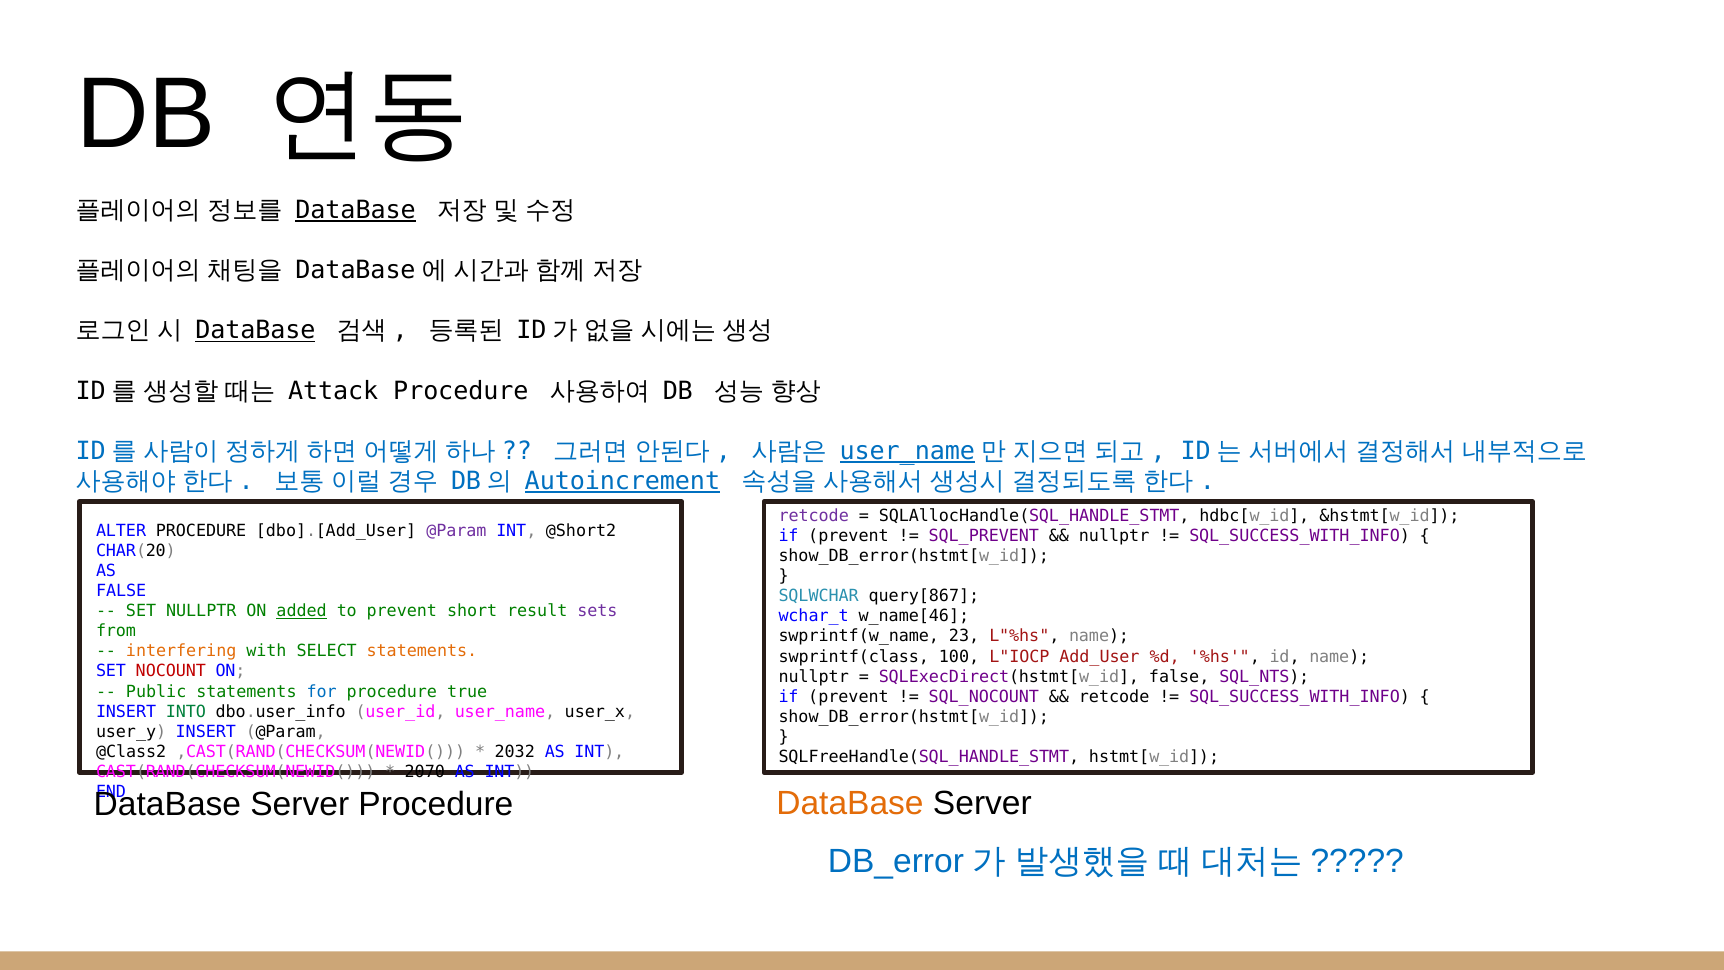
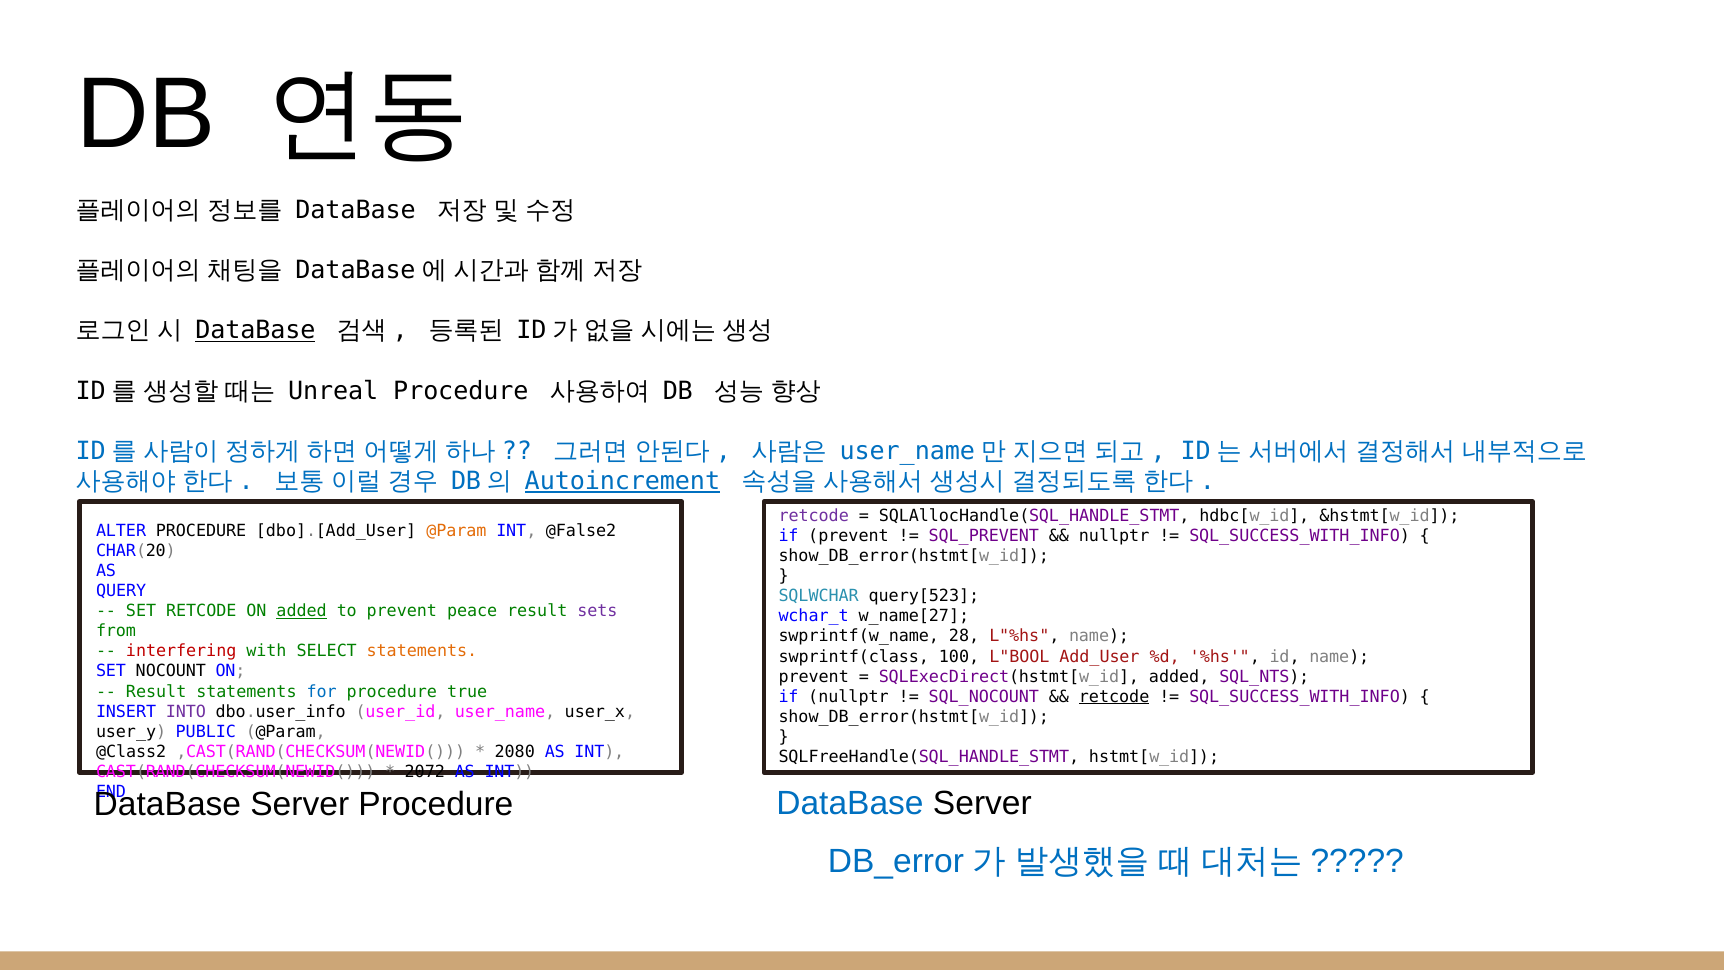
DataBase at (356, 210) underline: present -> none
Attack: Attack -> Unreal
user_name at (907, 451) underline: present -> none
@Param at (456, 531) colour: purple -> orange
@Short2: @Short2 -> @False2
FALSE at (121, 591): FALSE -> QUERY
query[867: query[867 -> query[523
SET NULLPTR: NULLPTR -> RETCODE
short: short -> peace
w_name[46: w_name[46 -> w_name[27
23: 23 -> 28
interfering colour: orange -> red
L"IOCP: L"IOCP -> L"BOOL
NOCOUNT colour: red -> black
nullptr at (814, 676): nullptr -> prevent
SQLExecDirect(hstmt[w_id false: false -> added
Public at (156, 691): Public -> Result
prevent at (848, 697): prevent -> nullptr
retcode at (1114, 697) underline: none -> present
INTO colour: green -> purple
user_y INSERT: INSERT -> PUBLIC
2032: 2032 -> 2080
2070: 2070 -> 2072
DataBase at (850, 803) colour: orange -> blue
